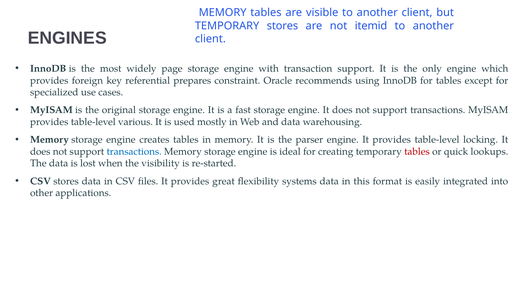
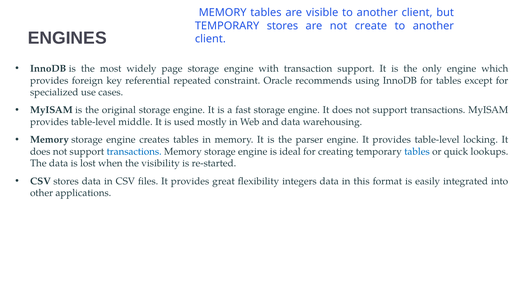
itemid: itemid -> create
prepares: prepares -> repeated
various: various -> middle
tables at (417, 152) colour: red -> blue
systems: systems -> integers
